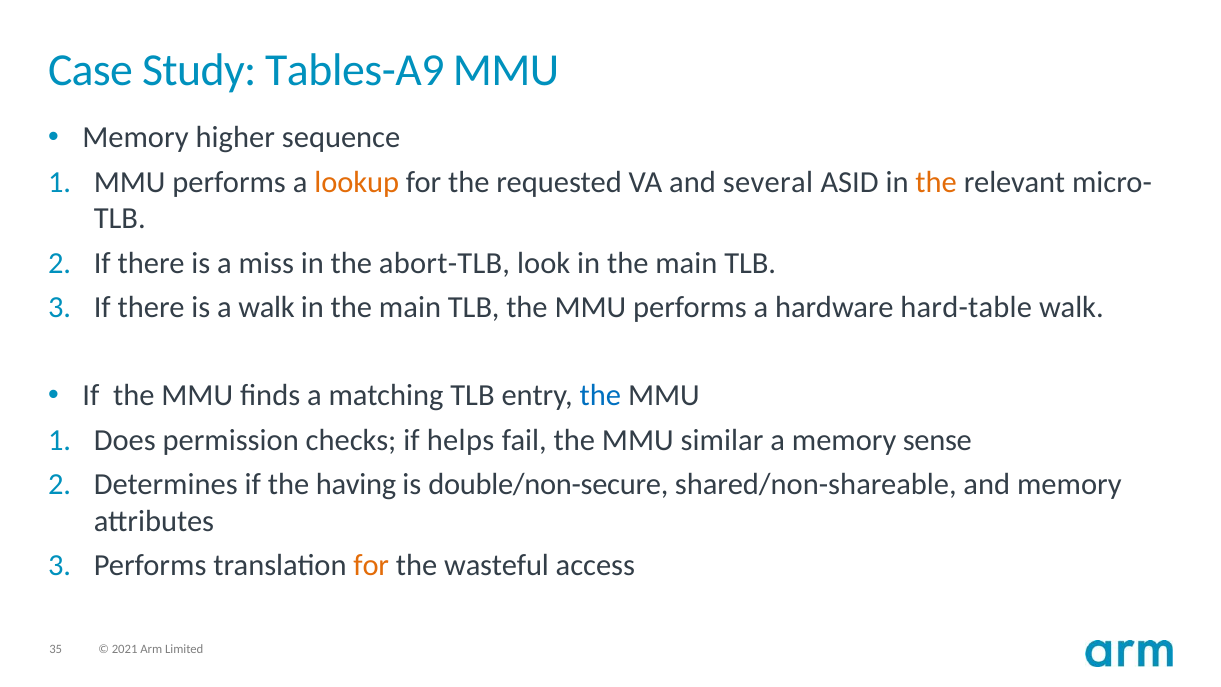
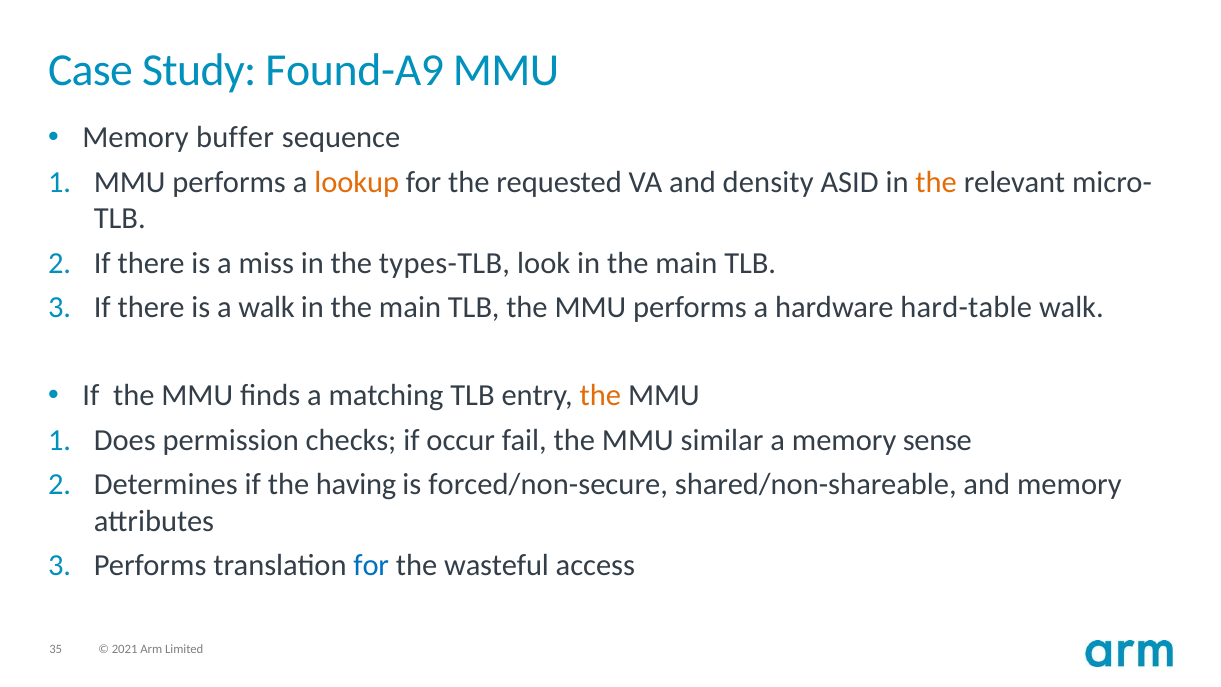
Tables-A9: Tables-A9 -> Found-A9
higher: higher -> buffer
several: several -> density
abort-TLB: abort-TLB -> types-TLB
the at (600, 396) colour: blue -> orange
helps: helps -> occur
double/non-secure: double/non-secure -> forced/non-secure
for at (371, 565) colour: orange -> blue
